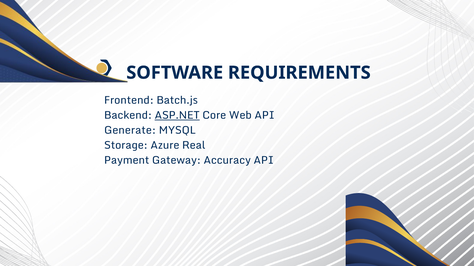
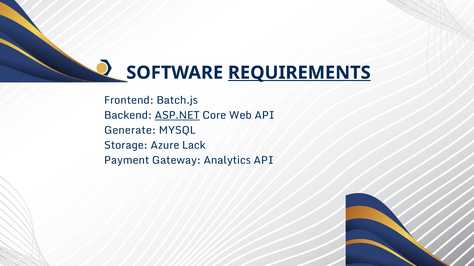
REQUIREMENTS underline: none -> present
Real: Real -> Lack
Accuracy: Accuracy -> Analytics
